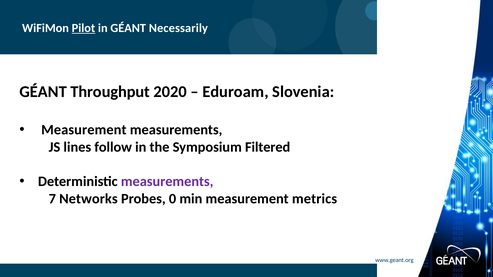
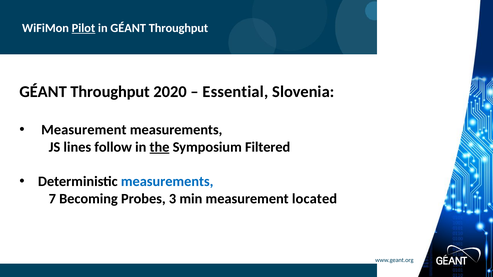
in GÉANT Necessarily: Necessarily -> Throughput
Eduroam: Eduroam -> Essential
the underline: none -> present
measurements at (167, 182) colour: purple -> blue
Networks: Networks -> Becoming
0: 0 -> 3
metrics: metrics -> located
